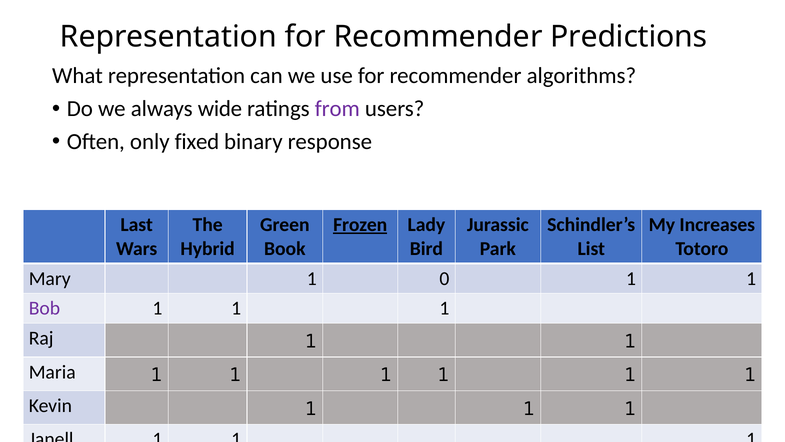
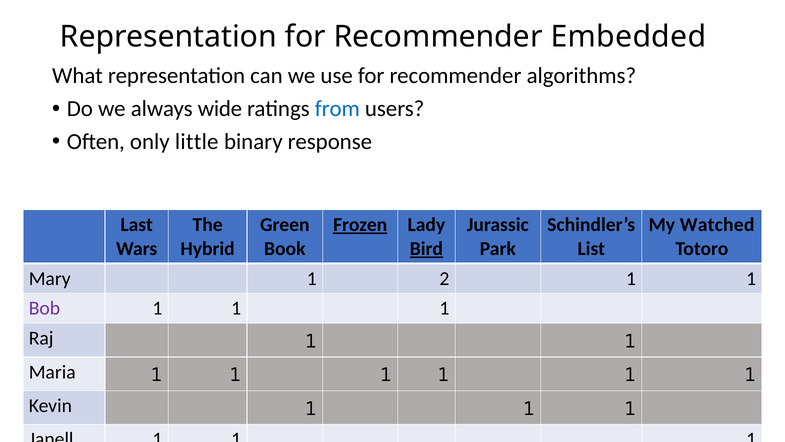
Predictions: Predictions -> Embedded
from colour: purple -> blue
fixed: fixed -> little
Increases: Increases -> Watched
Bird underline: none -> present
0: 0 -> 2
